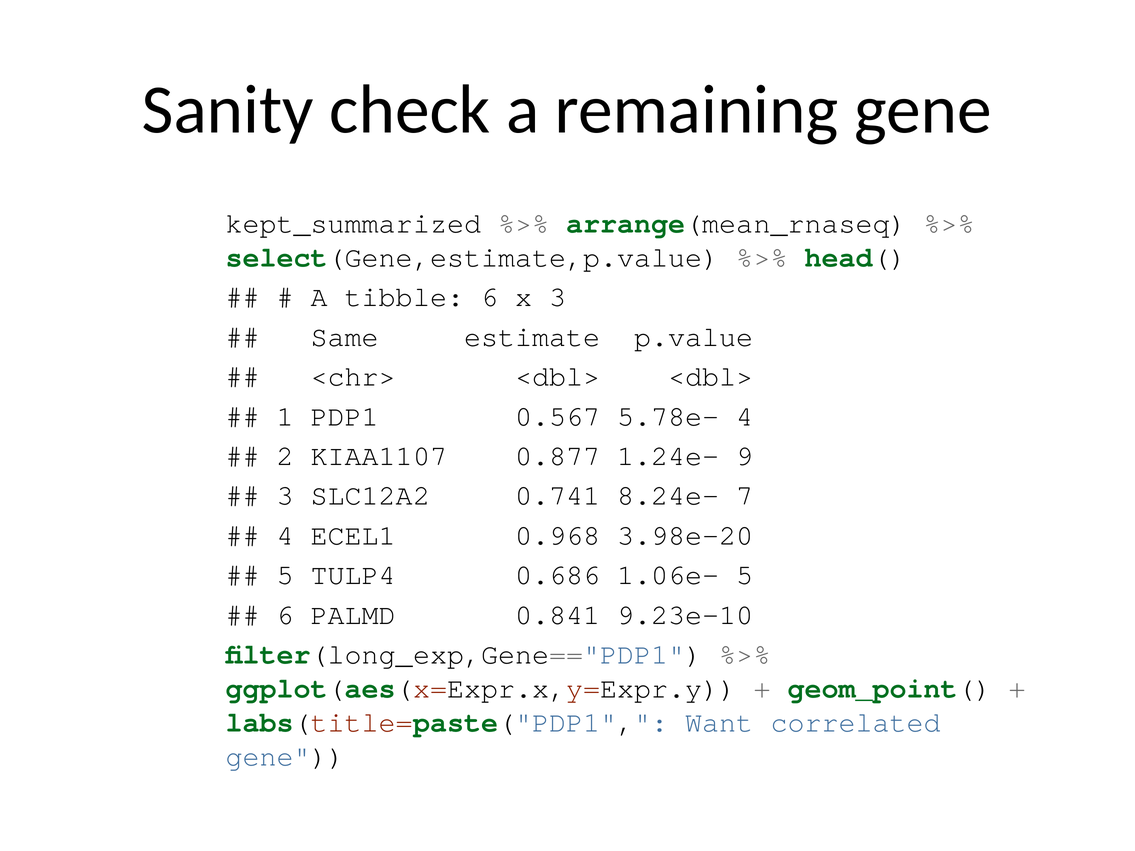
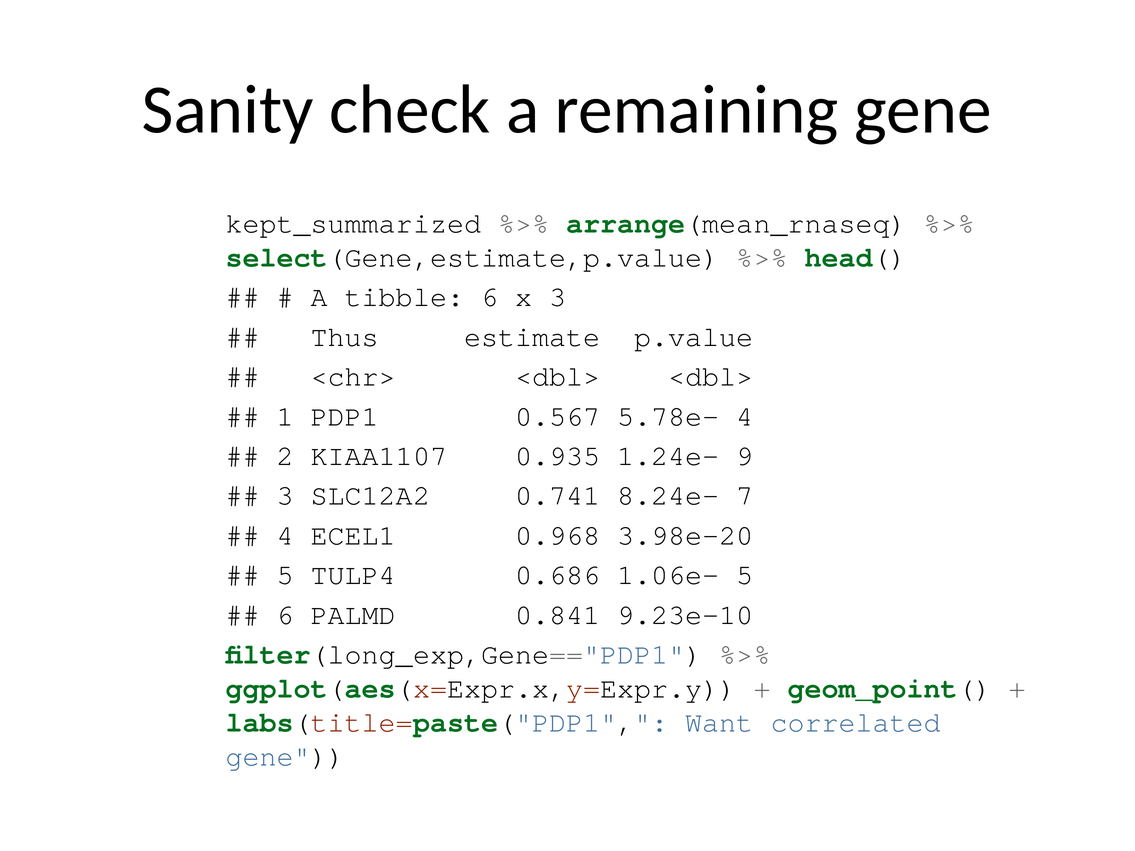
Same: Same -> Thus
0.877: 0.877 -> 0.935
